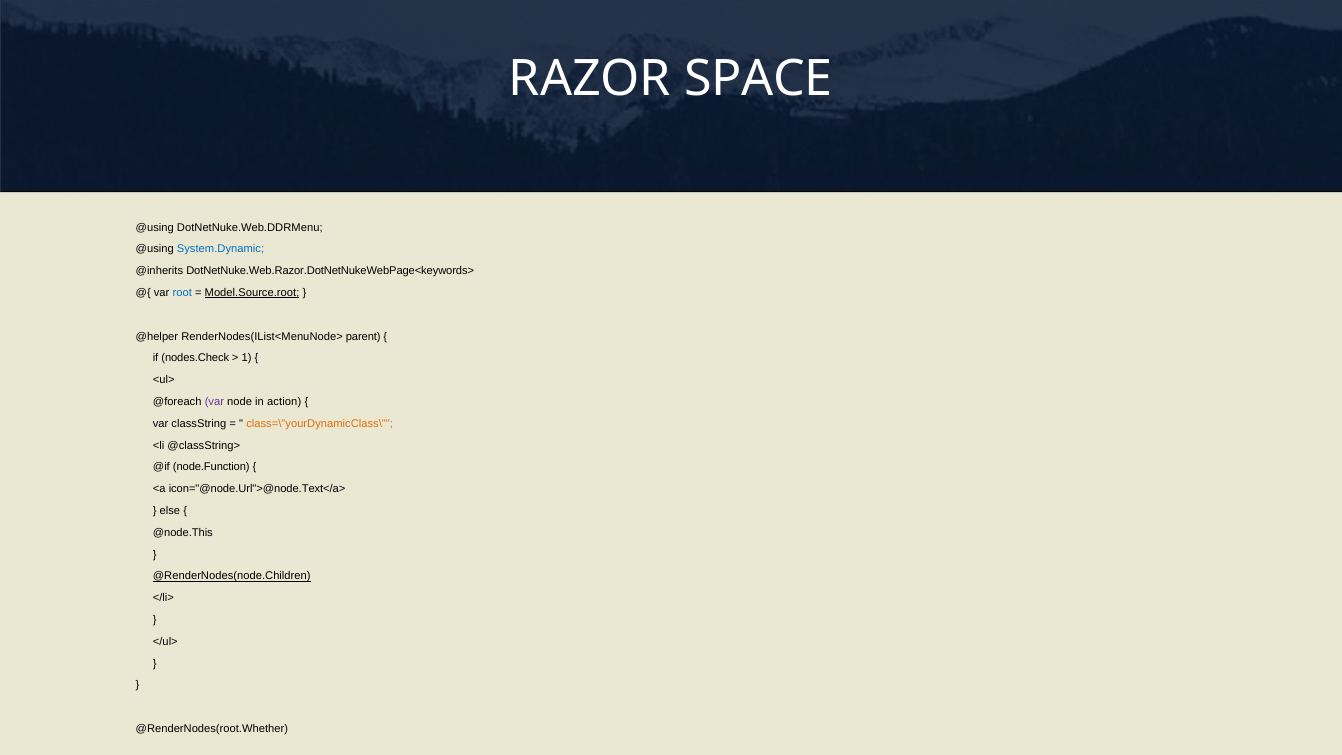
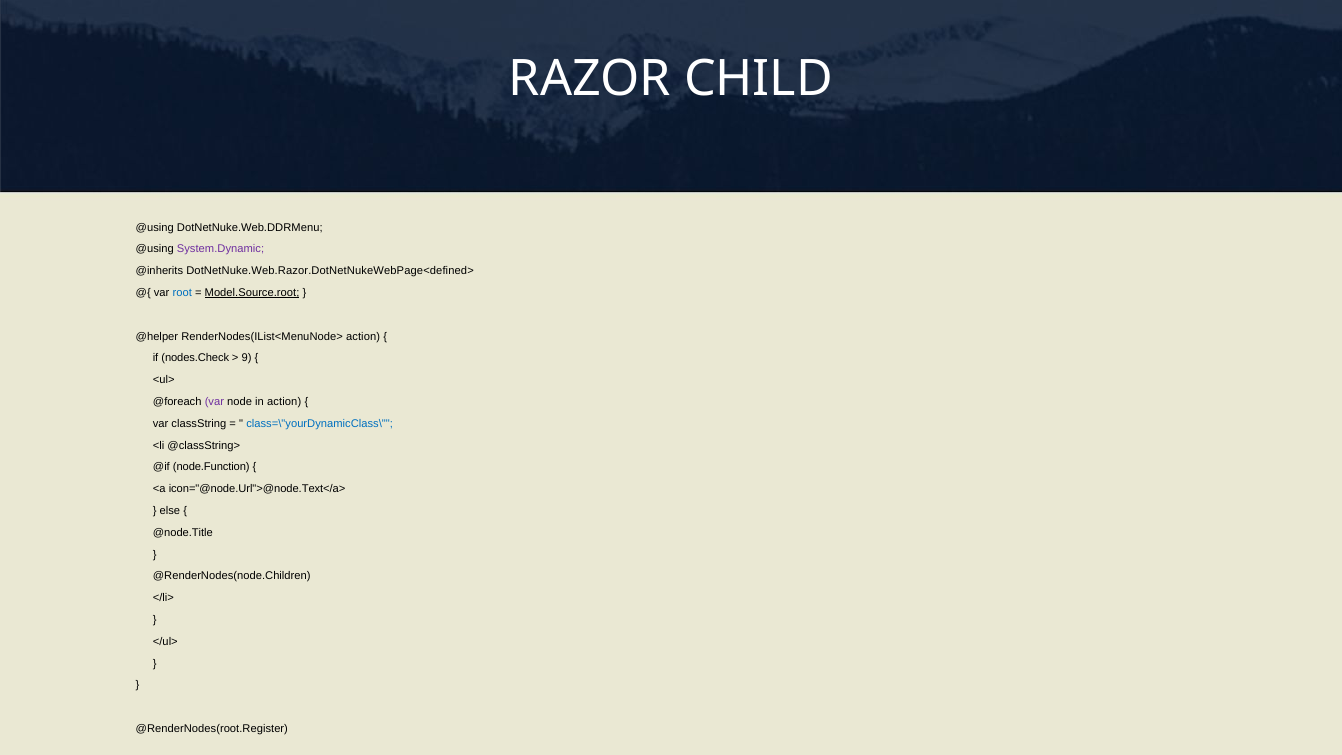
SPACE: SPACE -> CHILD
System.Dynamic colour: blue -> purple
DotNetNuke.Web.Razor.DotNetNukeWebPage<keywords>: DotNetNuke.Web.Razor.DotNetNukeWebPage<keywords> -> DotNetNuke.Web.Razor.DotNetNukeWebPage<defined>
RenderNodes(IList<MenuNode> parent: parent -> action
1: 1 -> 9
class=\"yourDynamicClass\ colour: orange -> blue
@node.This: @node.This -> @node.Title
@RenderNodes(node.Children underline: present -> none
@RenderNodes(root.Whether: @RenderNodes(root.Whether -> @RenderNodes(root.Register
